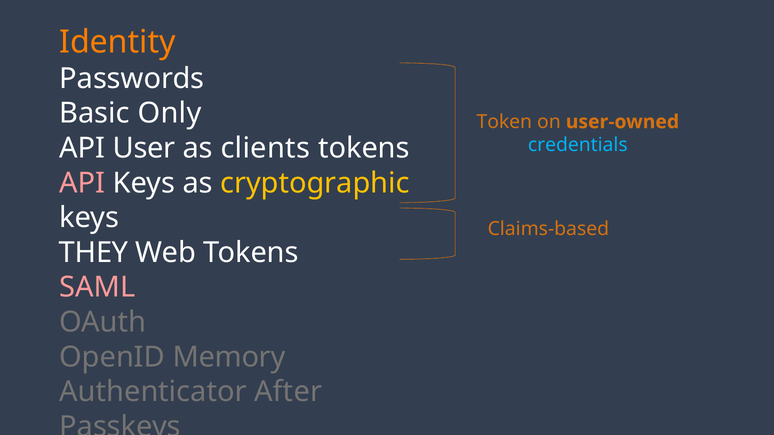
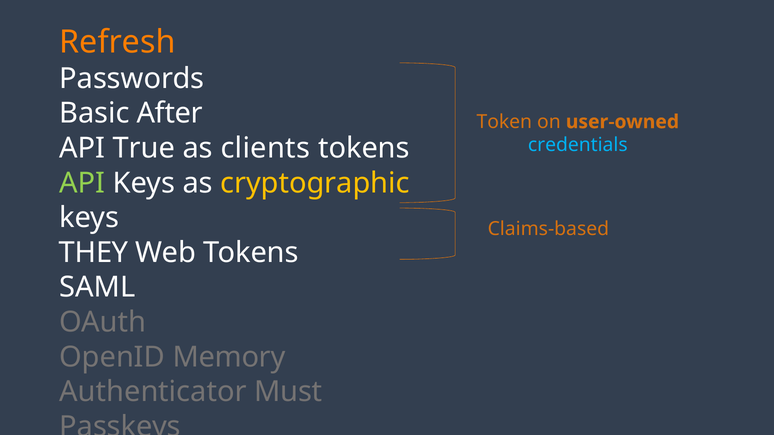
Identity: Identity -> Refresh
Only: Only -> After
User: User -> True
API at (82, 183) colour: pink -> light green
SAML colour: pink -> white
After: After -> Must
